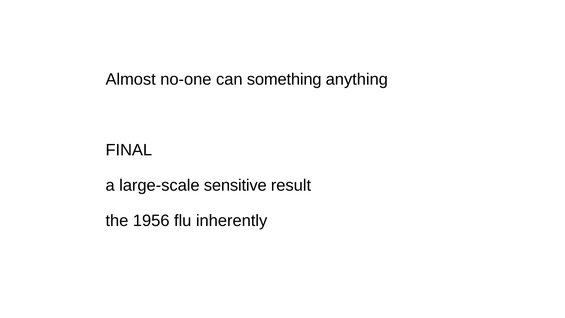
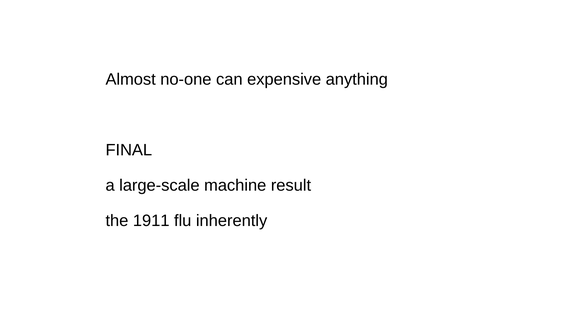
something: something -> expensive
sensitive: sensitive -> machine
1956: 1956 -> 1911
